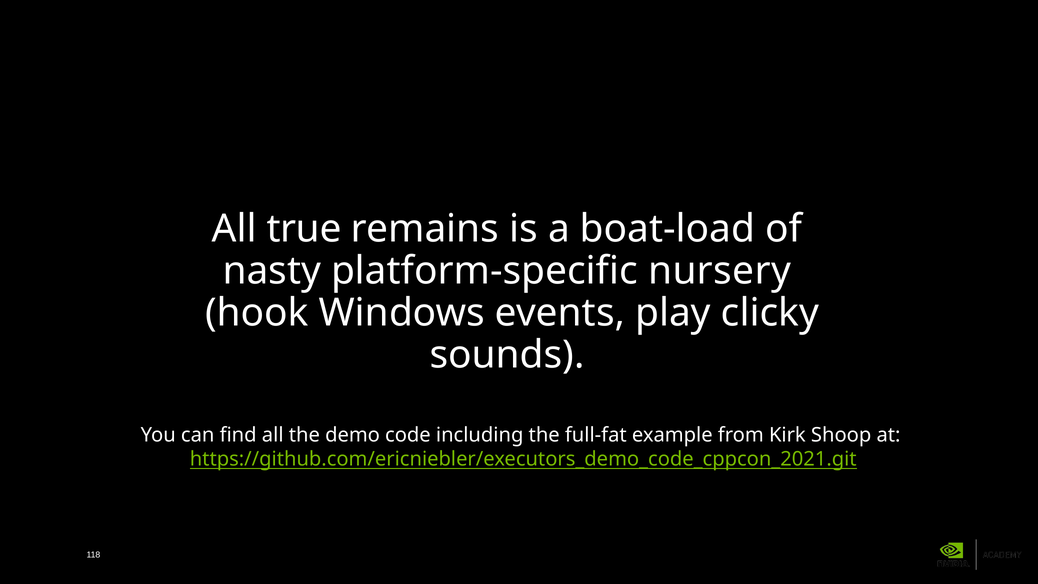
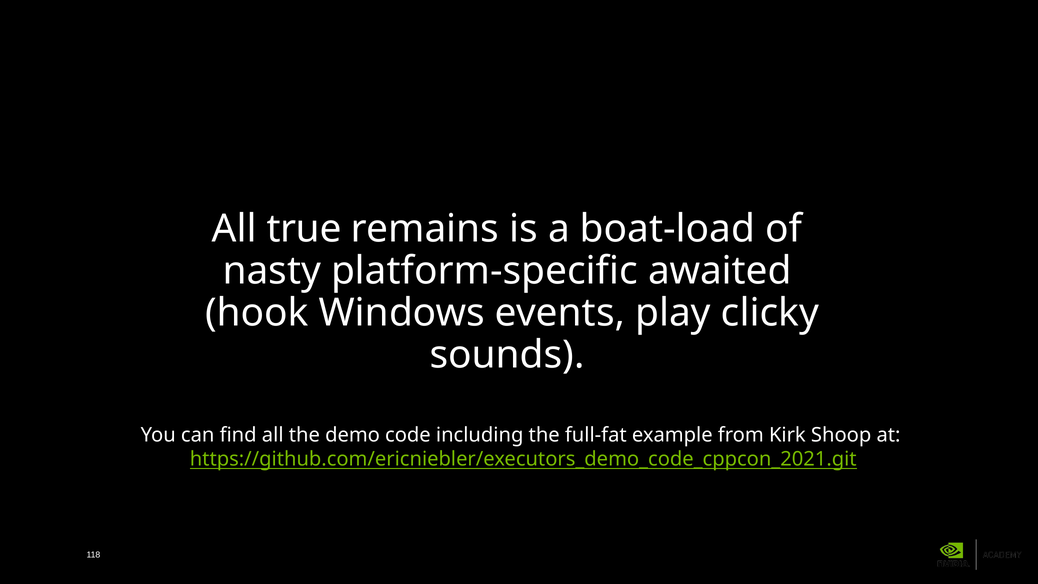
nursery: nursery -> awaited
